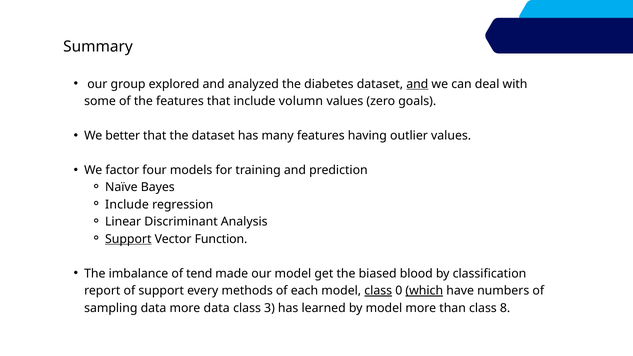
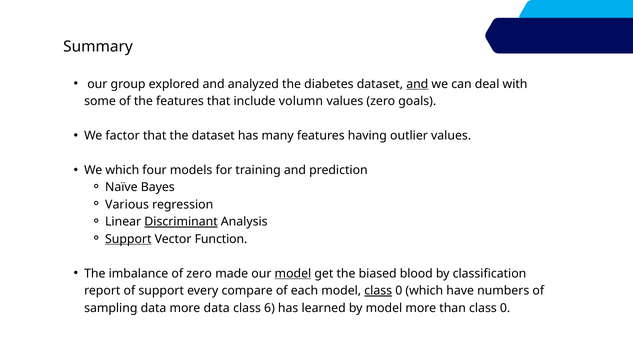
better: better -> factor
We factor: factor -> which
Include at (127, 205): Include -> Various
Discriminant underline: none -> present
of tend: tend -> zero
model at (293, 274) underline: none -> present
methods: methods -> compare
which at (424, 291) underline: present -> none
3: 3 -> 6
than class 8: 8 -> 0
